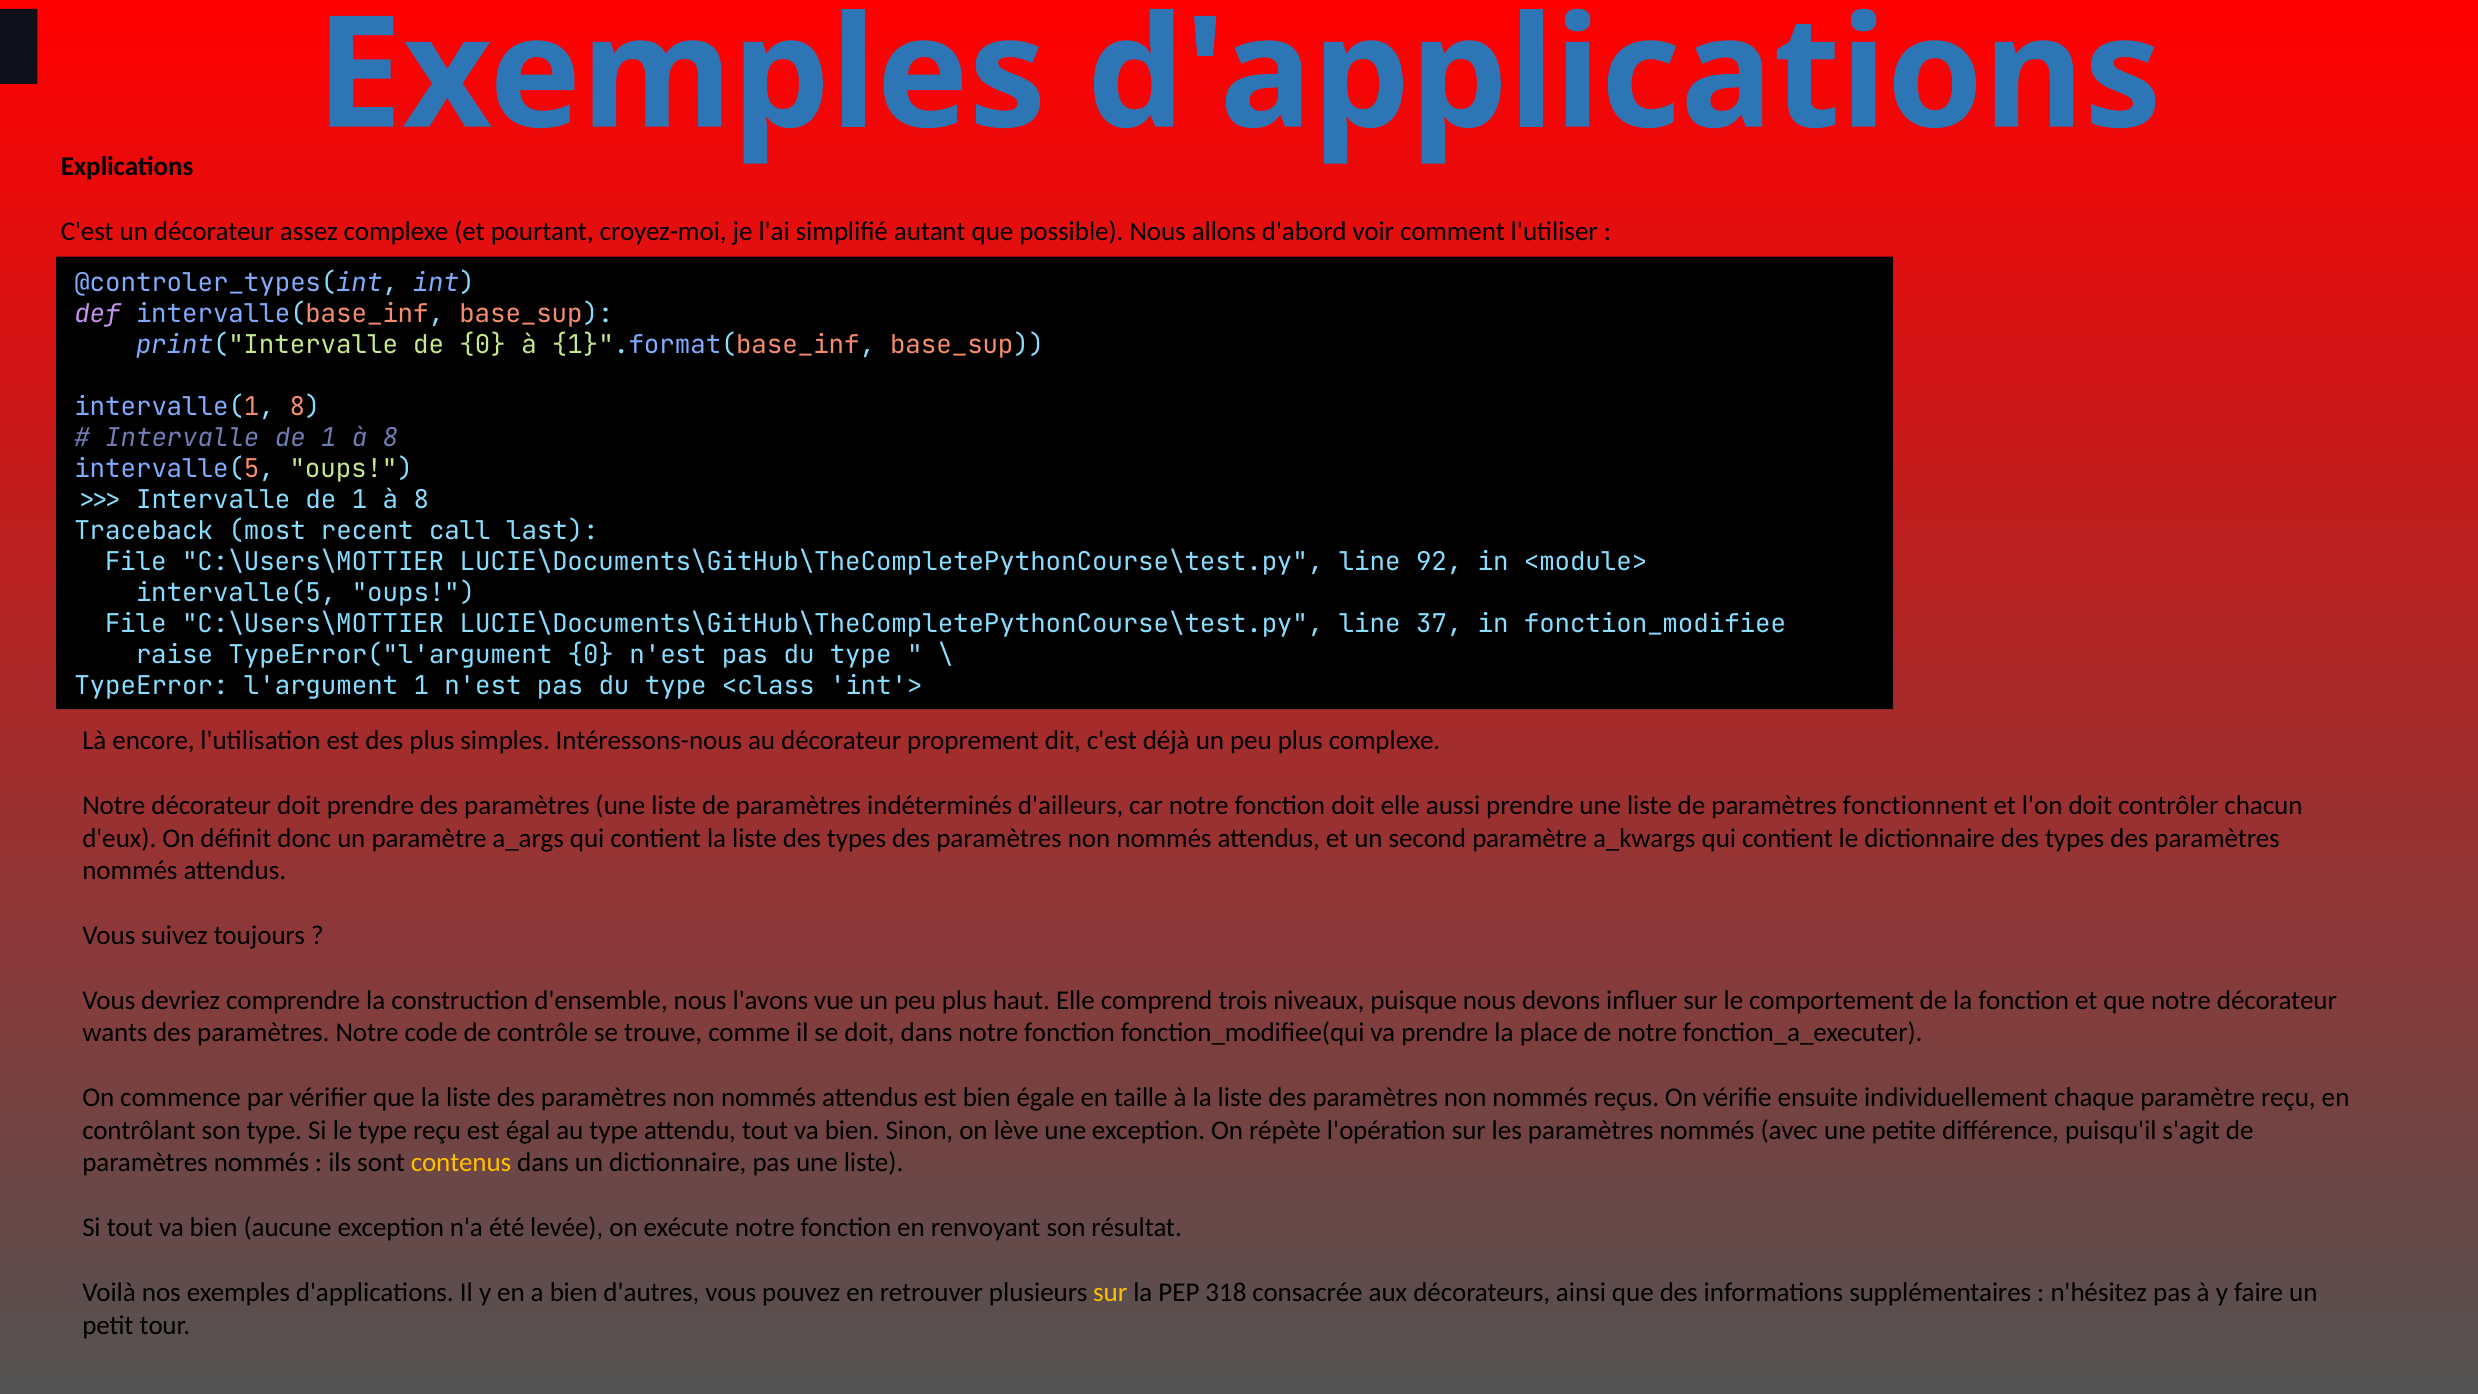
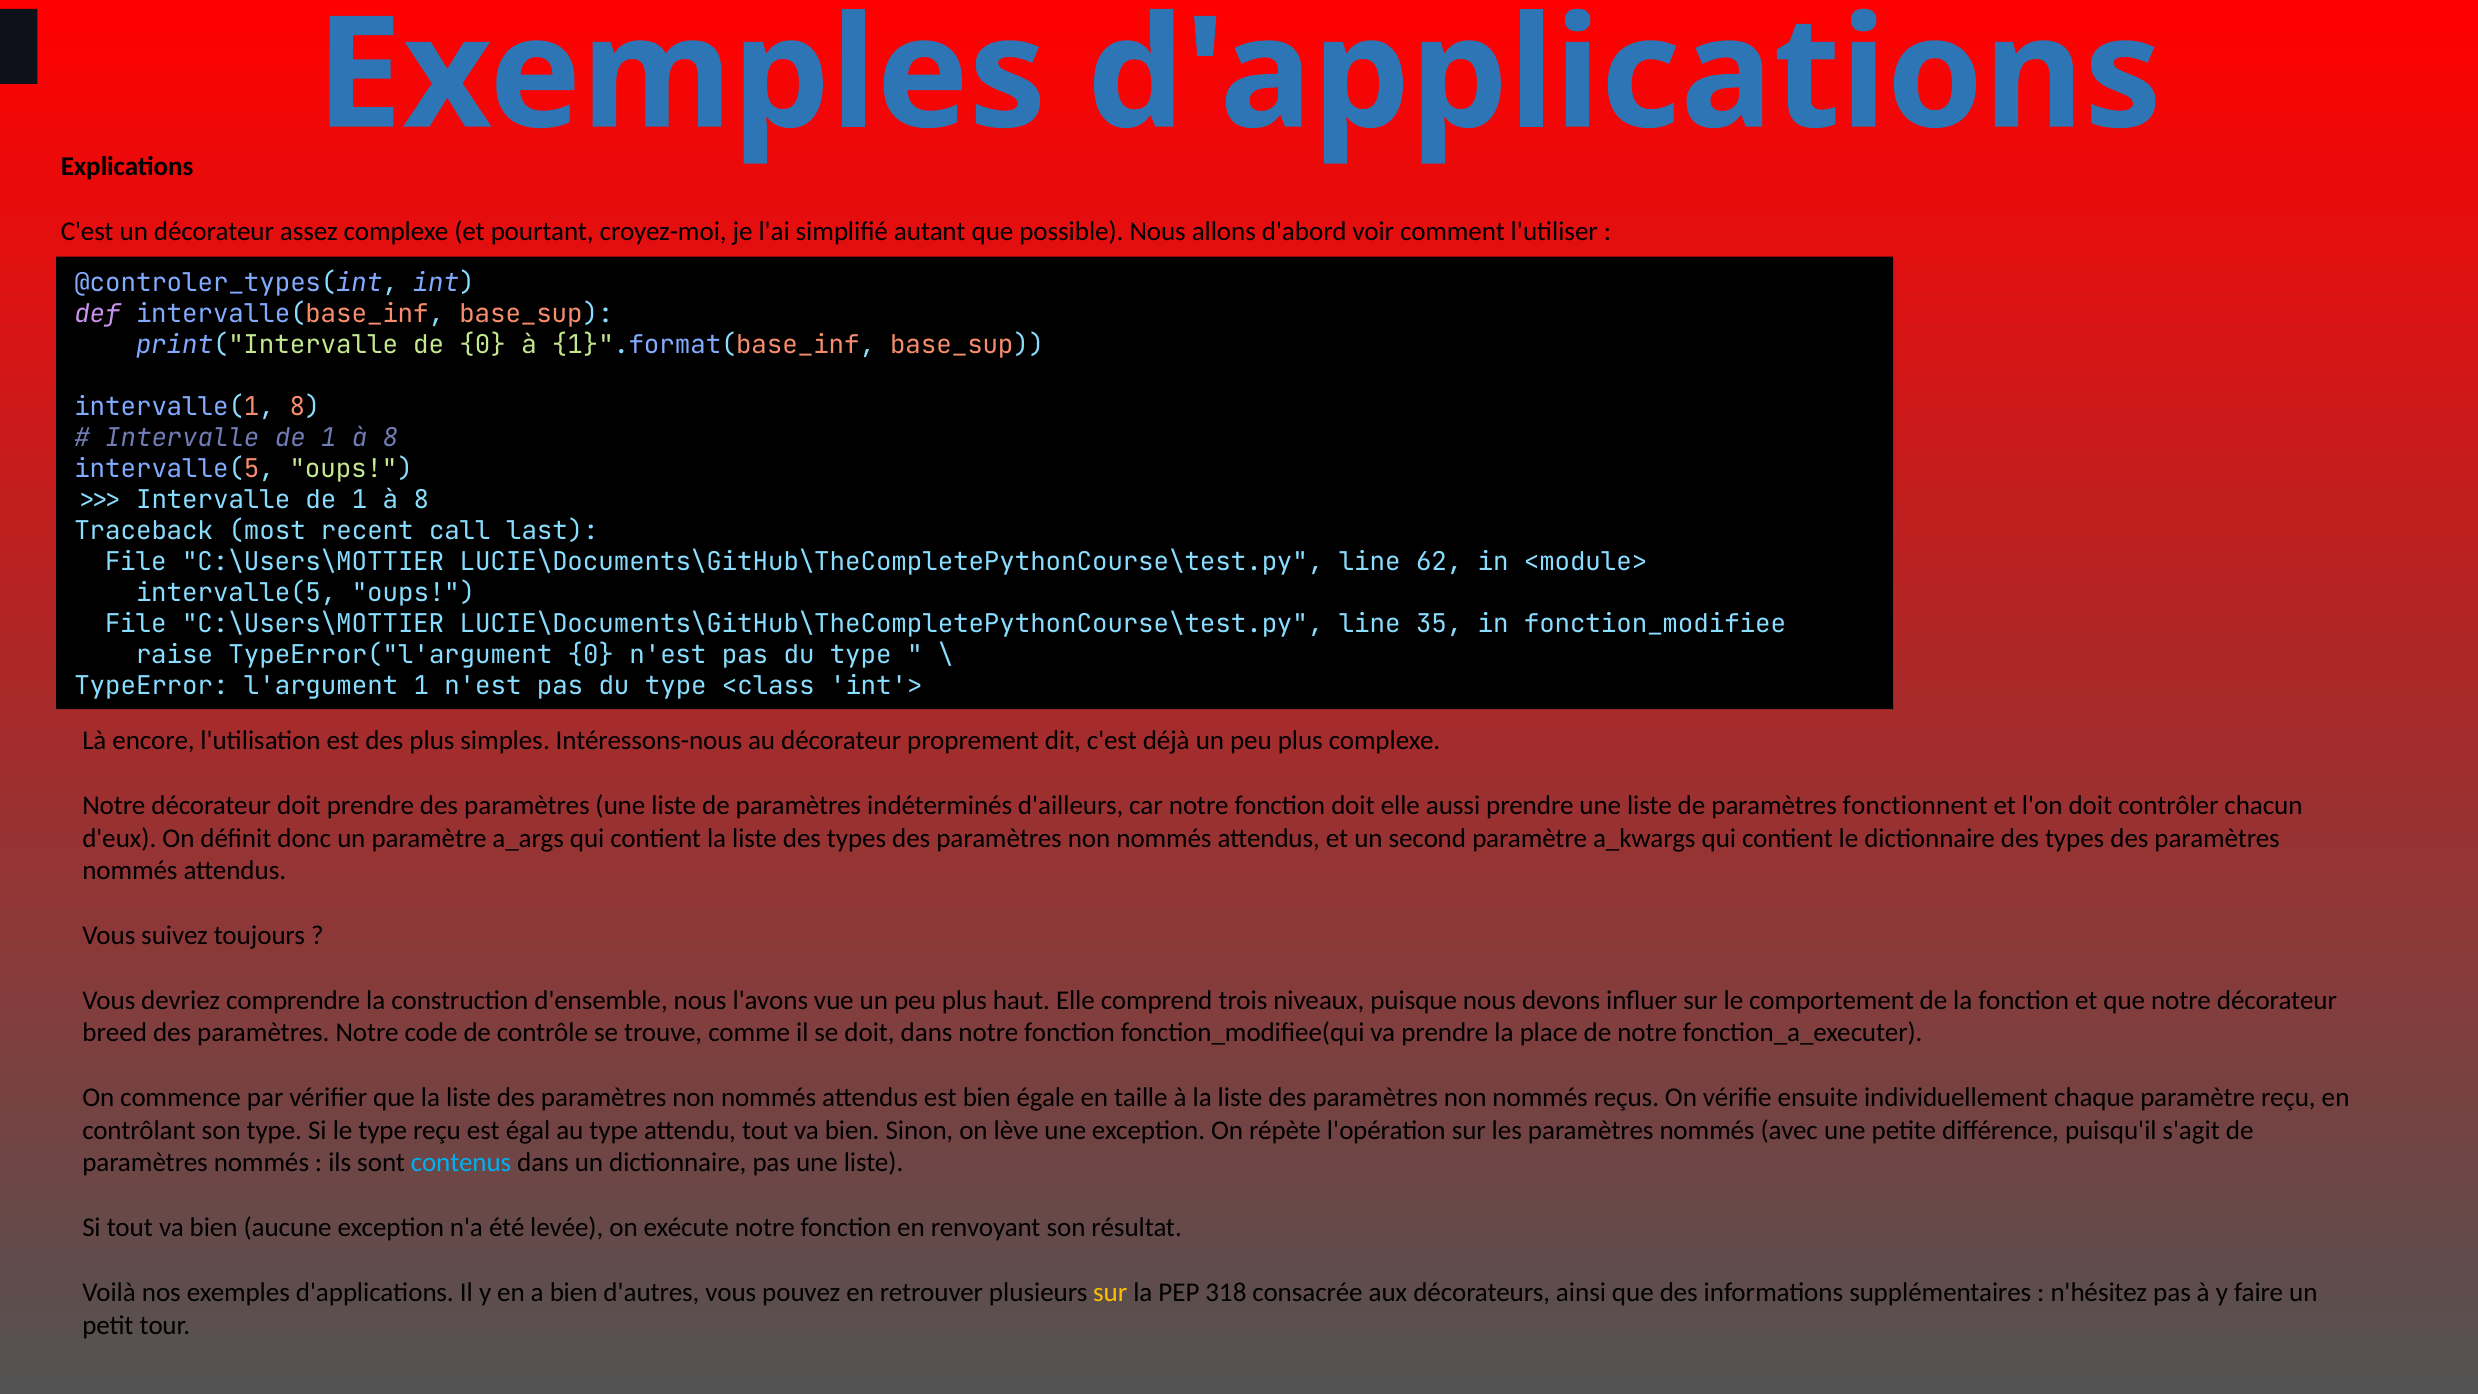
92: 92 -> 62
37: 37 -> 35
wants: wants -> breed
contenus colour: yellow -> light blue
